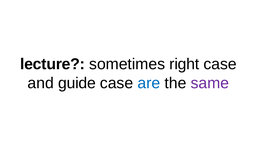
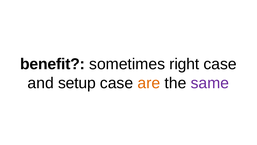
lecture: lecture -> benefit
guide: guide -> setup
are colour: blue -> orange
